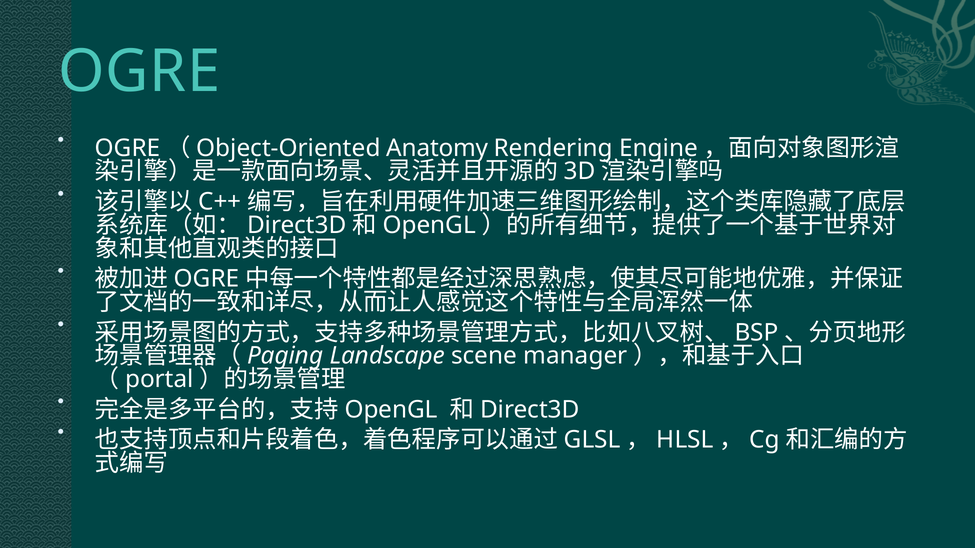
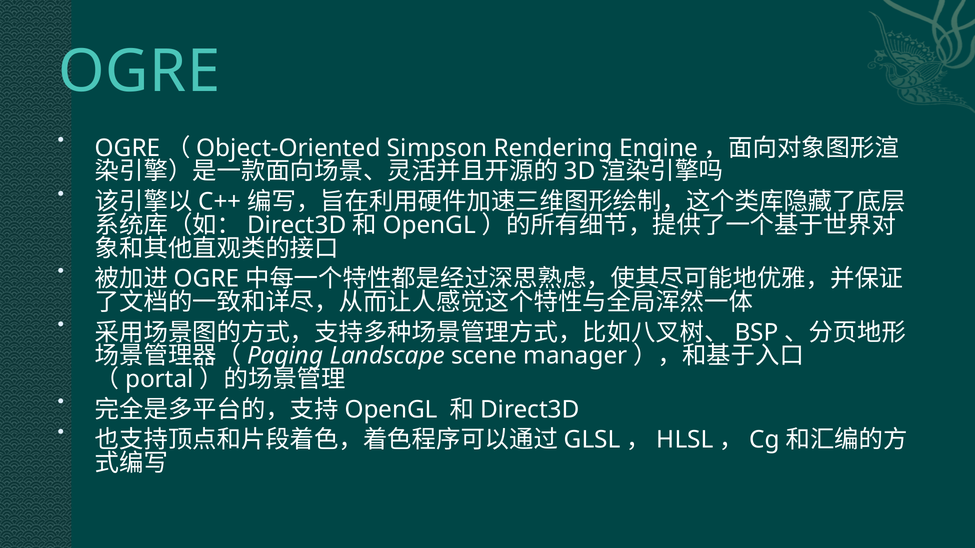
Anatomy: Anatomy -> Simpson
